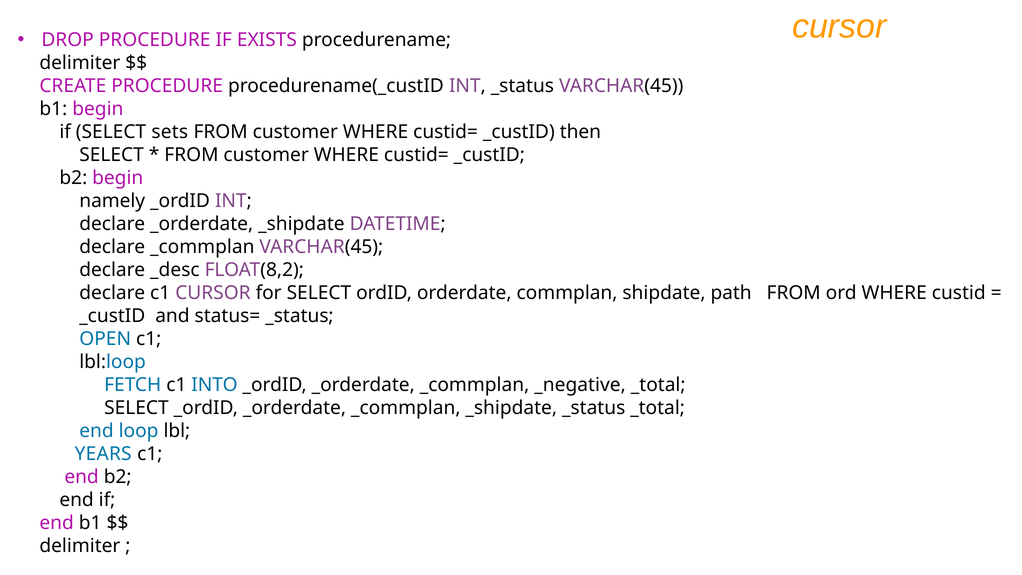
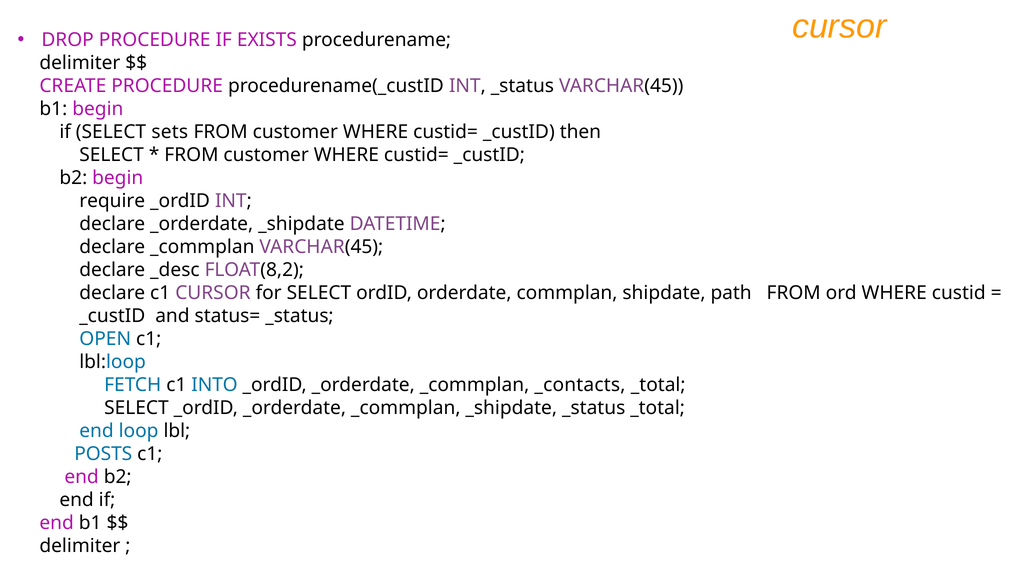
namely: namely -> require
_negative: _negative -> _contacts
YEARS: YEARS -> POSTS
